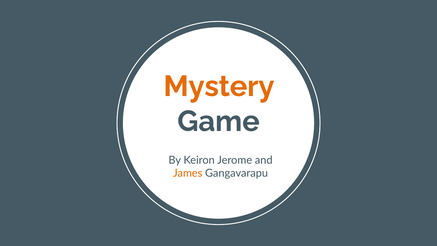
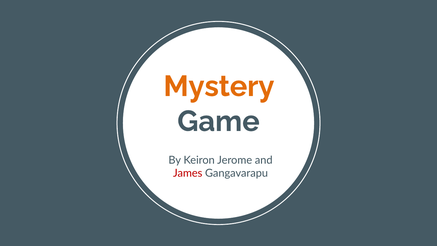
James colour: orange -> red
